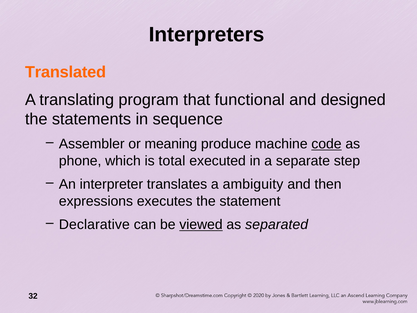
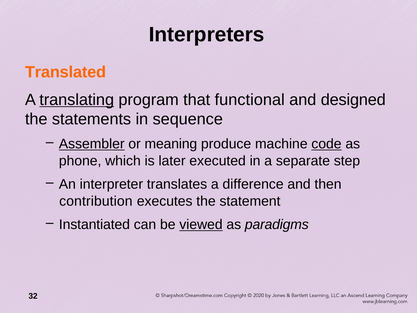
translating underline: none -> present
Assembler underline: none -> present
total: total -> later
ambiguity: ambiguity -> difference
expressions: expressions -> contribution
Declarative: Declarative -> Instantiated
separated: separated -> paradigms
